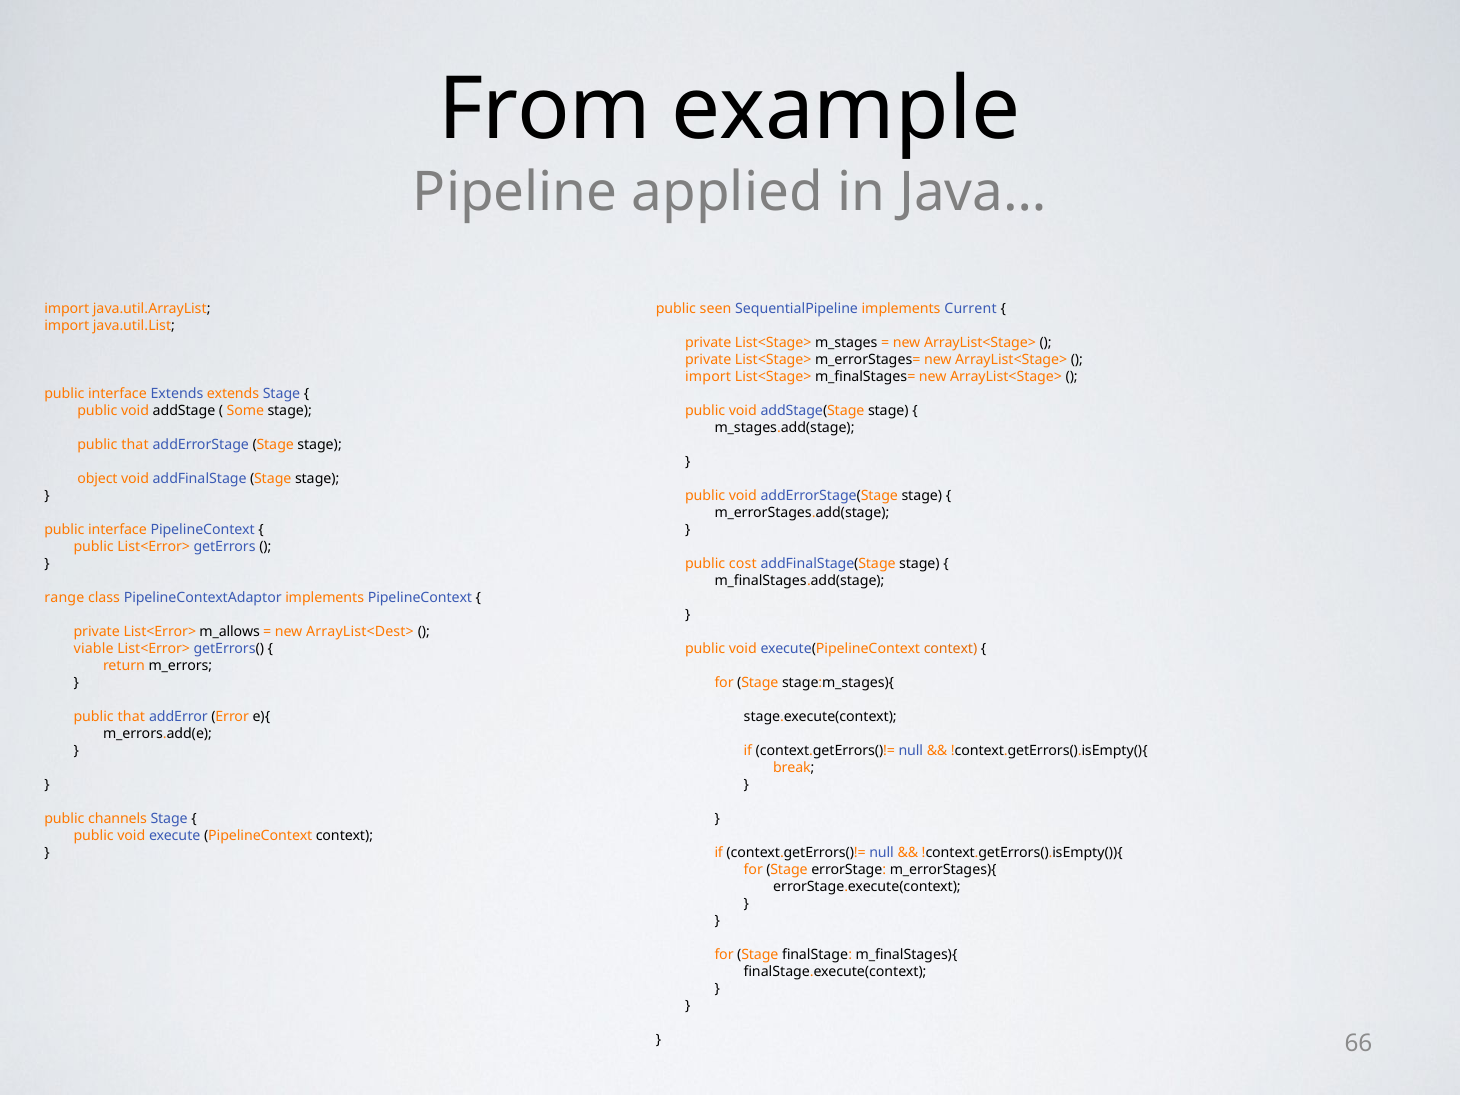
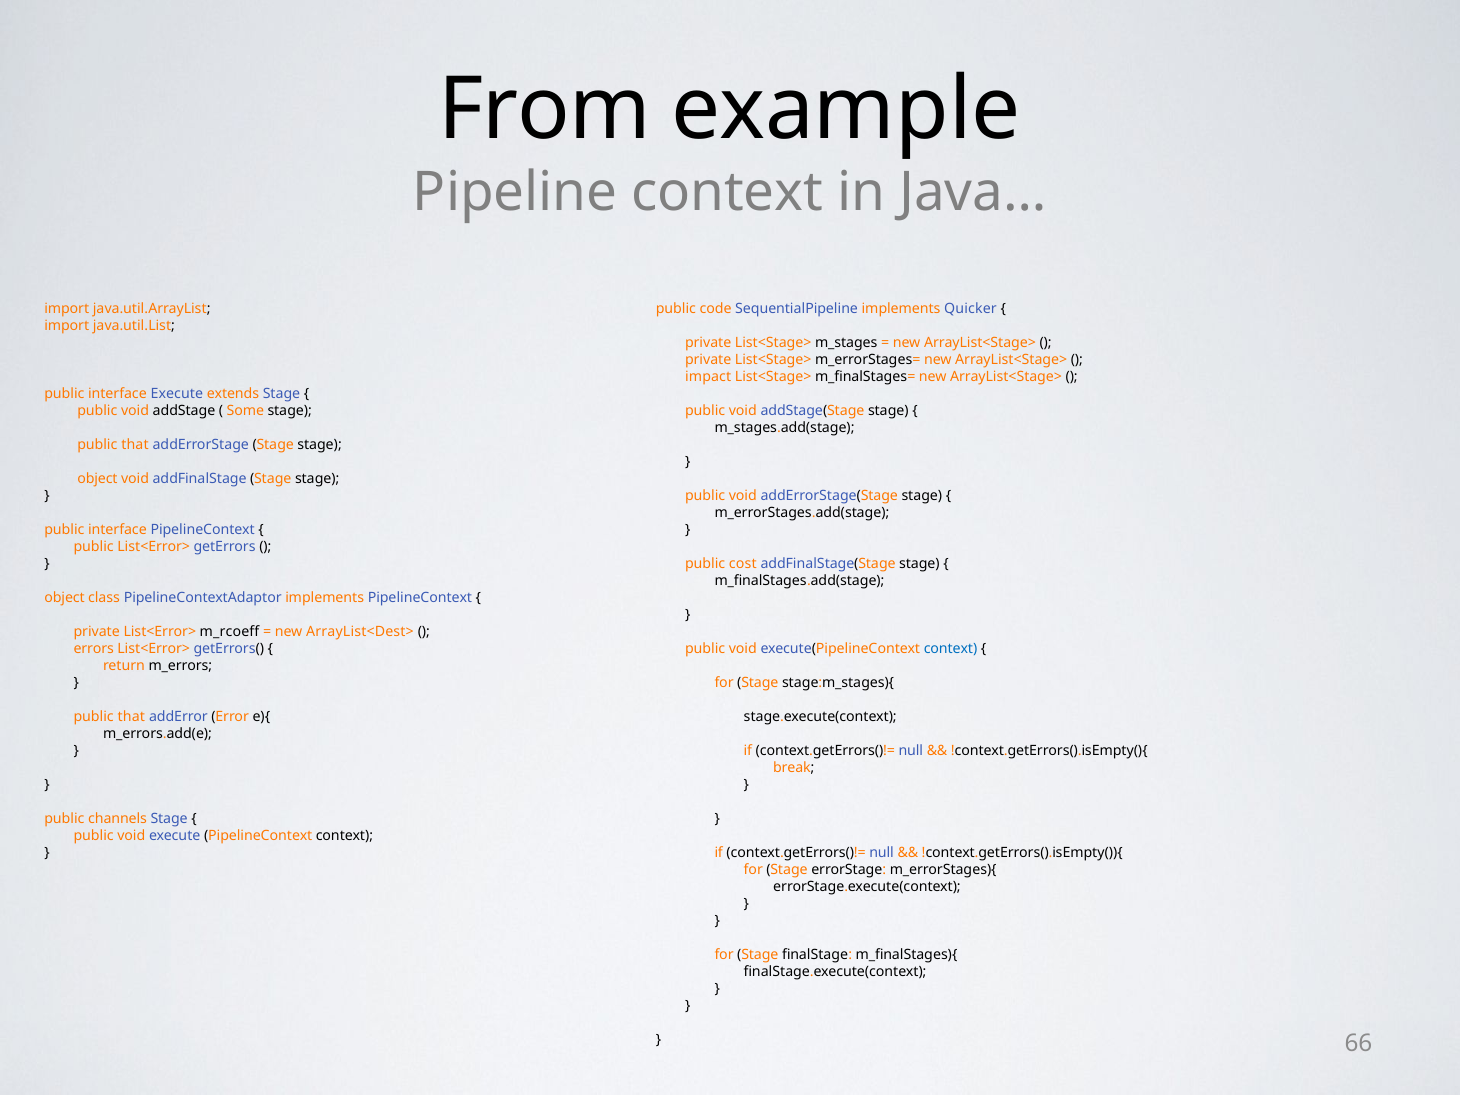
Pipeline applied: applied -> context
seen: seen -> code
Current: Current -> Quicker
import at (708, 377): import -> impact
interface Extends: Extends -> Execute
range at (64, 598): range -> object
m_allows: m_allows -> m_rcoeff
viable: viable -> errors
context at (951, 649) colour: orange -> blue
